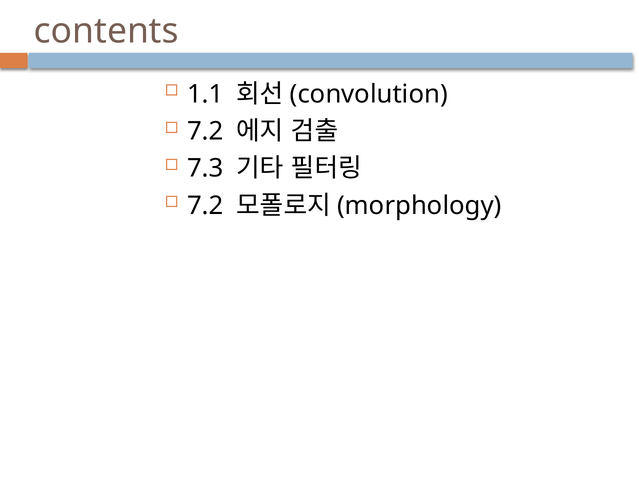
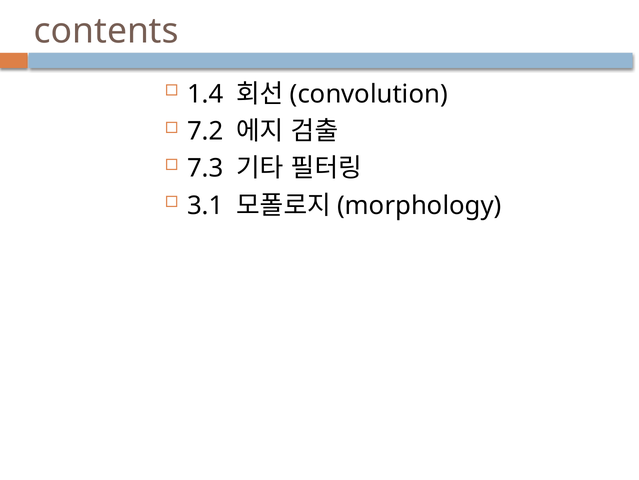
1.1: 1.1 -> 1.4
7.2 at (205, 205): 7.2 -> 3.1
